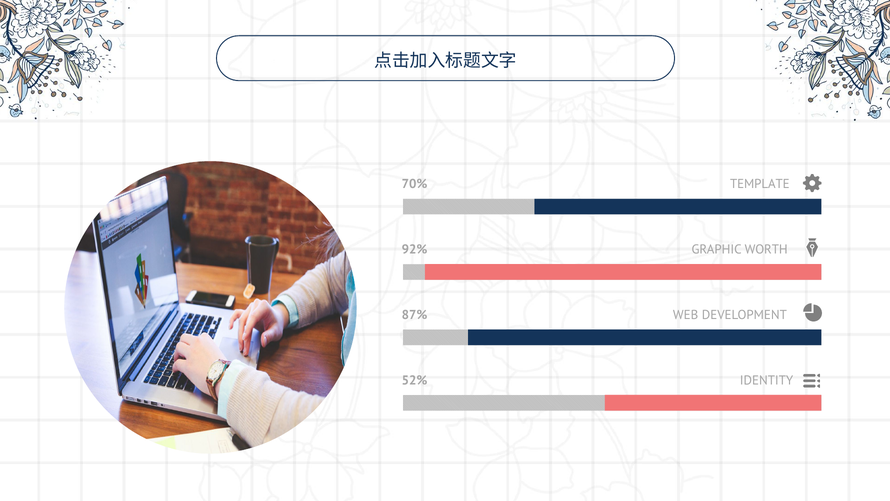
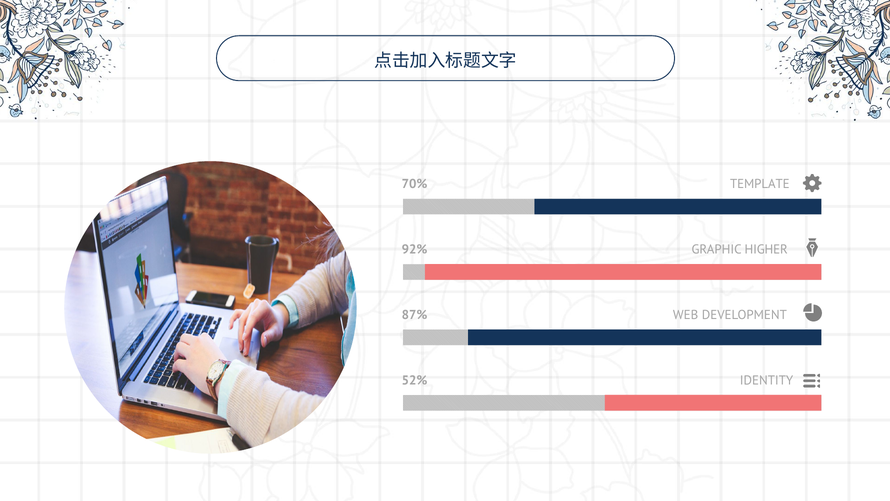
WORTH: WORTH -> HIGHER
